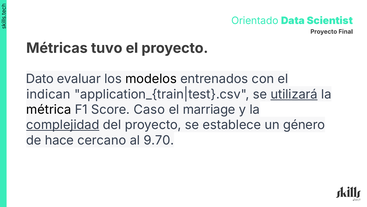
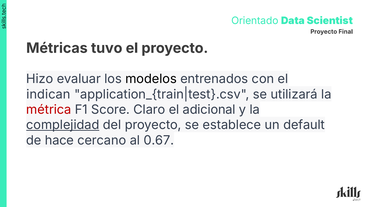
Dato: Dato -> Hizo
utilizará underline: present -> none
métrica colour: black -> red
Caso: Caso -> Claro
marriage: marriage -> adicional
género: género -> default
9.70: 9.70 -> 0.67
